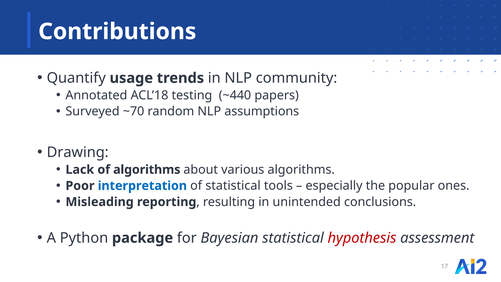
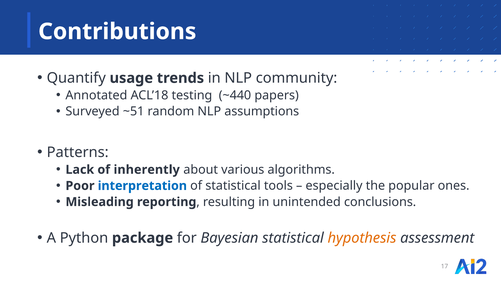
~70: ~70 -> ~51
Drawing: Drawing -> Patterns
of algorithms: algorithms -> inherently
hypothesis colour: red -> orange
